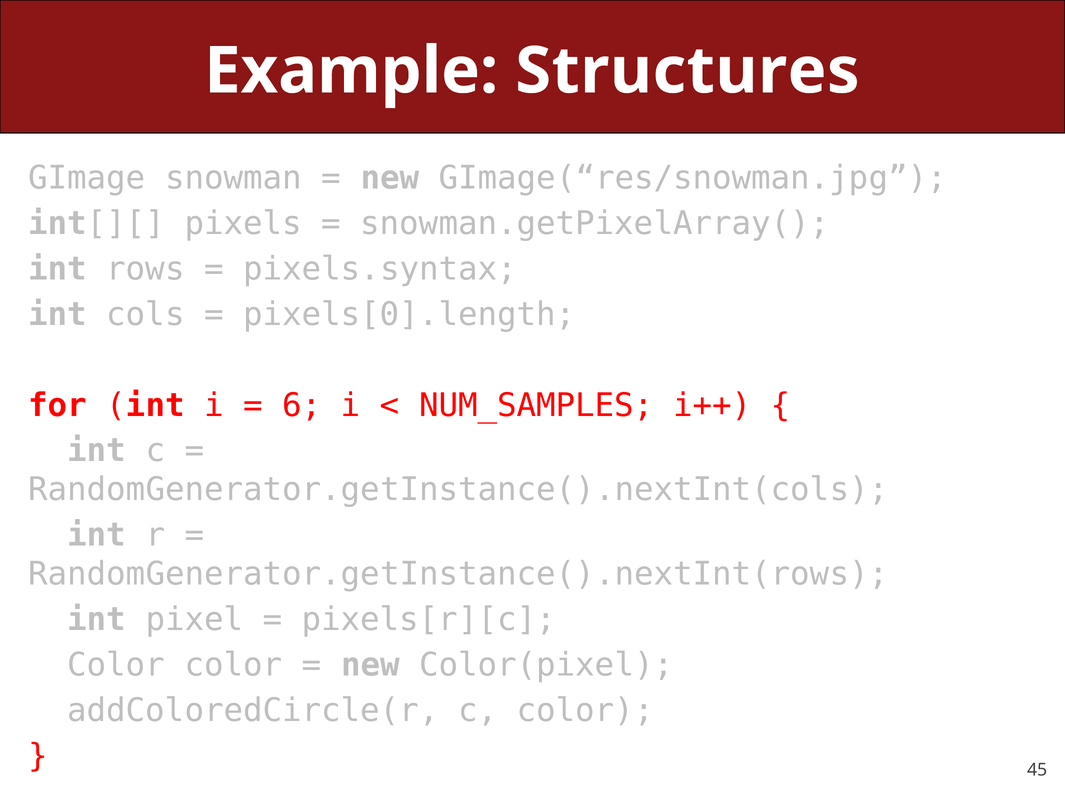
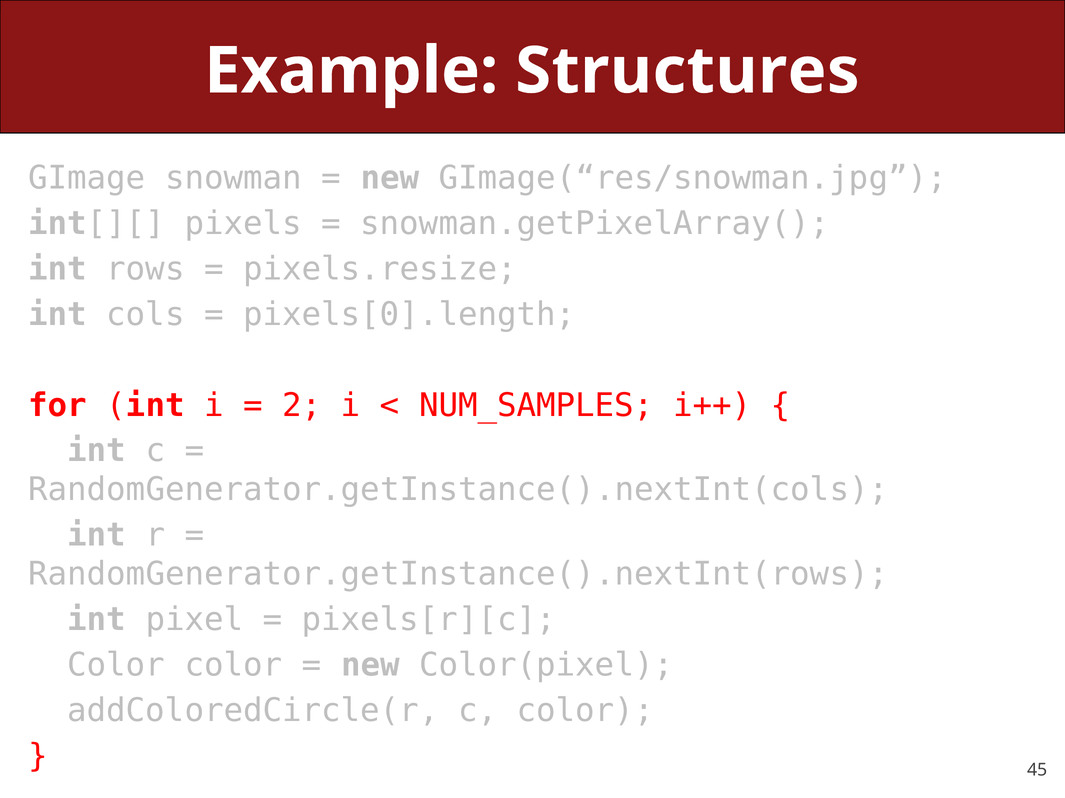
pixels.syntax: pixels.syntax -> pixels.resize
6: 6 -> 2
